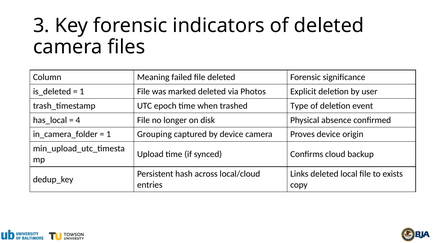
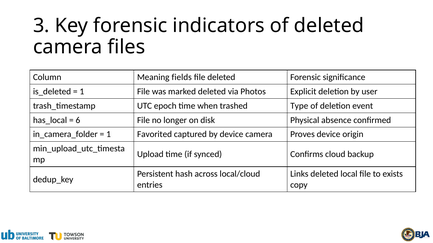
failed: failed -> fields
4: 4 -> 6
Grouping: Grouping -> Favorited
